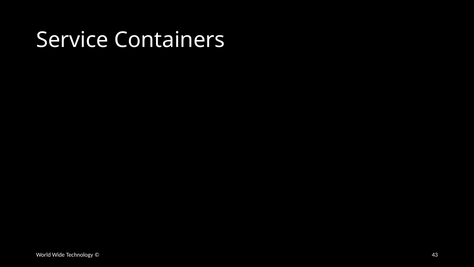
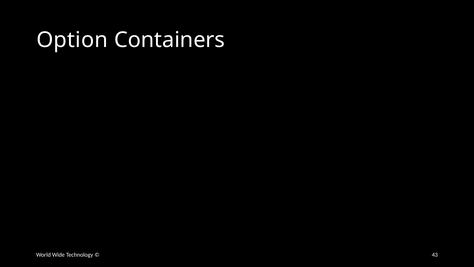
Service: Service -> Option
